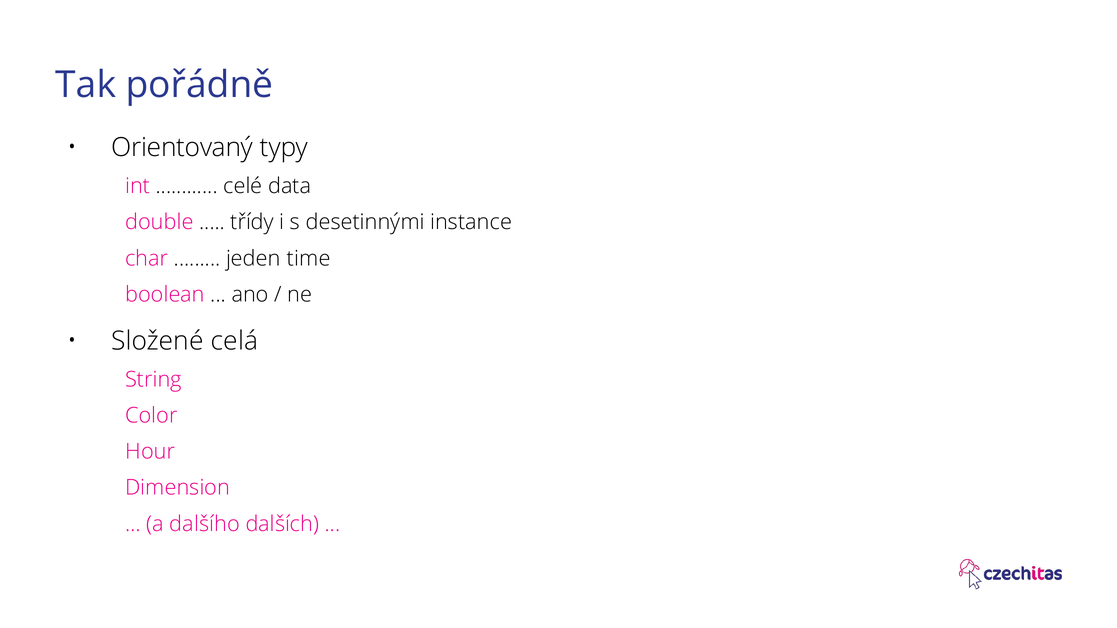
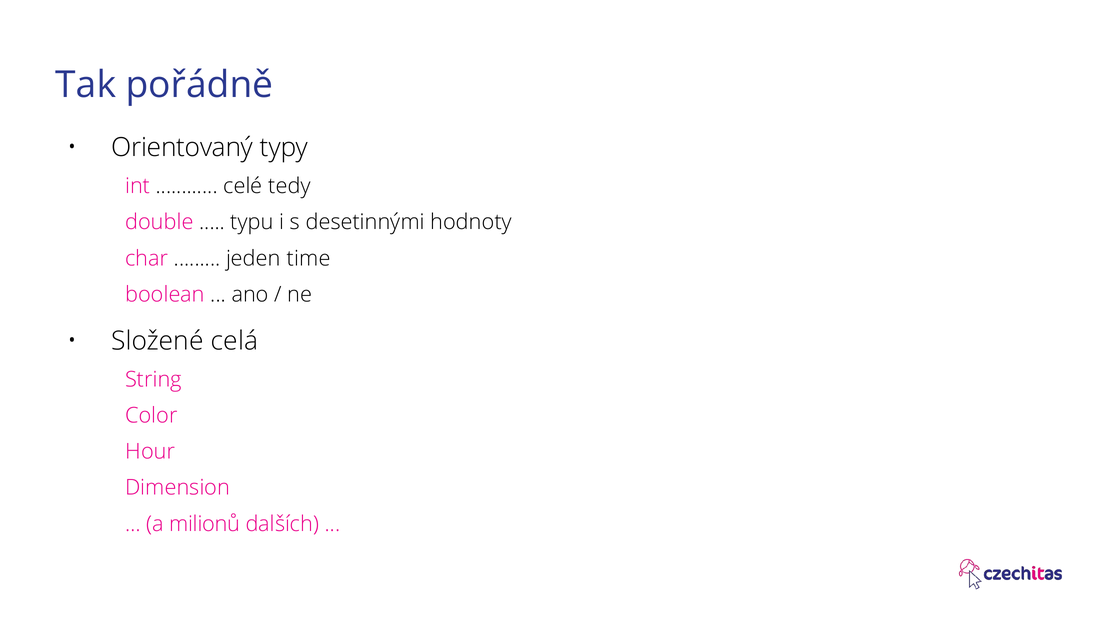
data: data -> tedy
třídy: třídy -> typu
instance: instance -> hodnoty
dalšího: dalšího -> milionů
